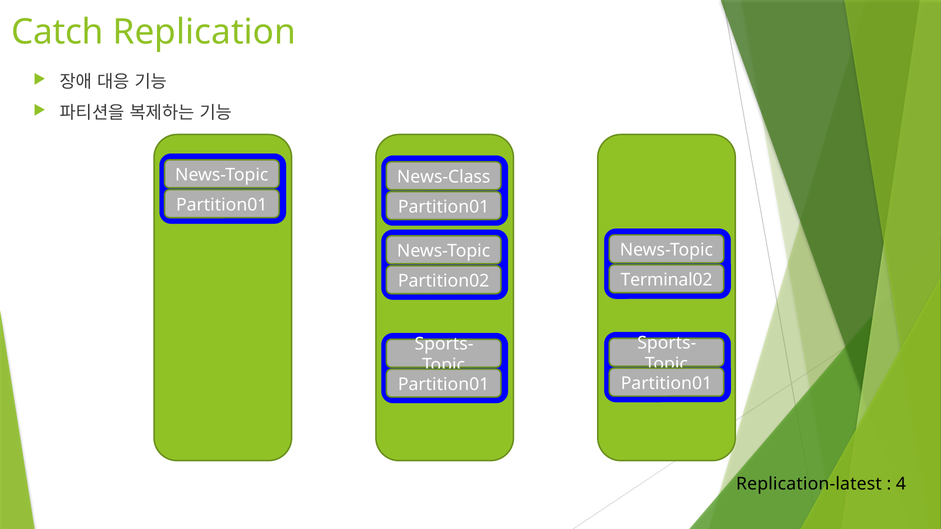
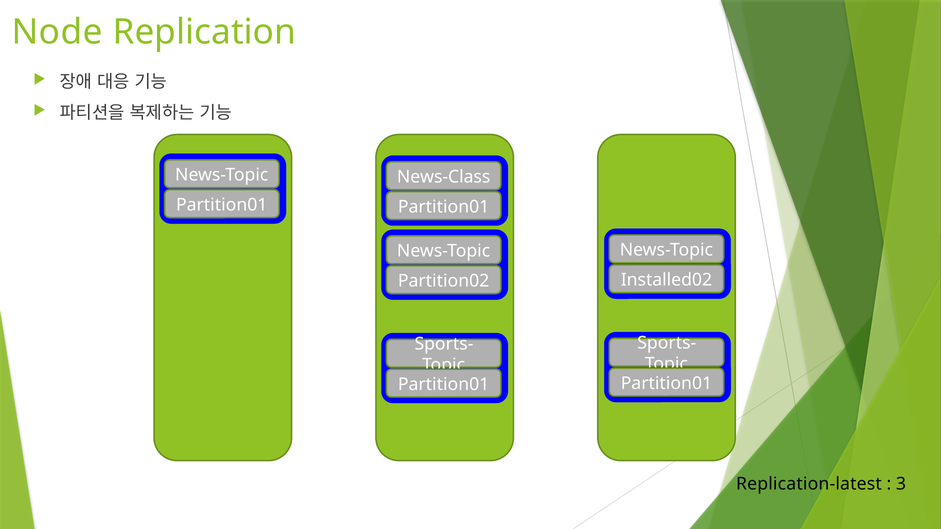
Catch: Catch -> Node
Terminal02: Terminal02 -> Installed02
4: 4 -> 3
